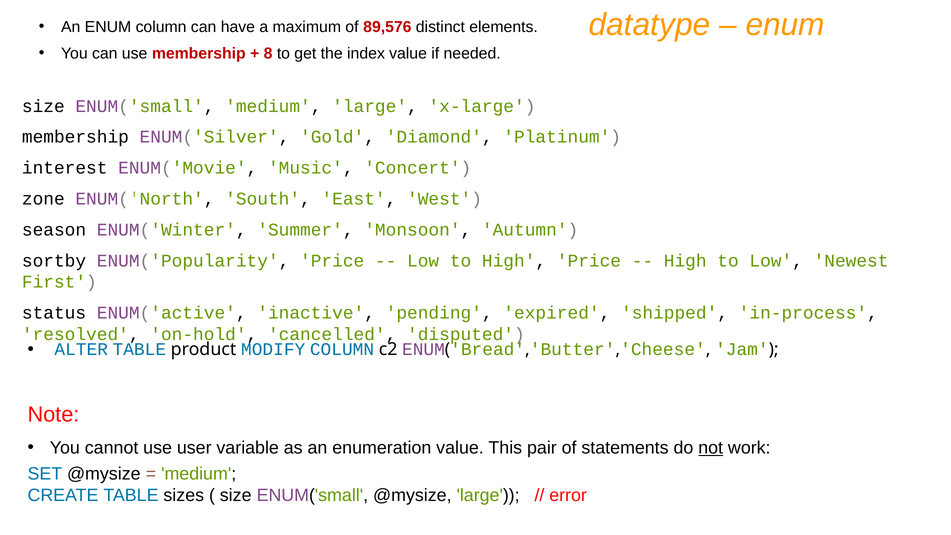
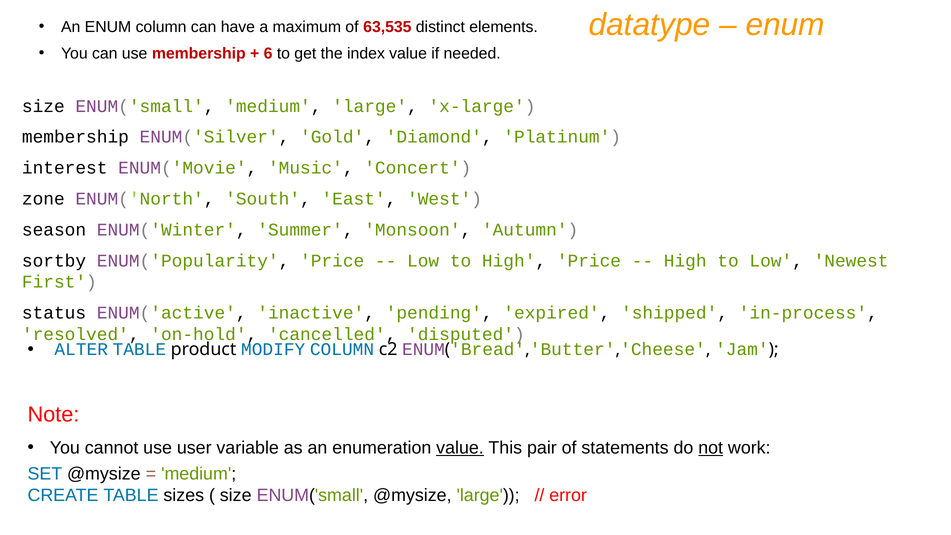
89,576: 89,576 -> 63,535
8: 8 -> 6
value at (460, 448) underline: none -> present
